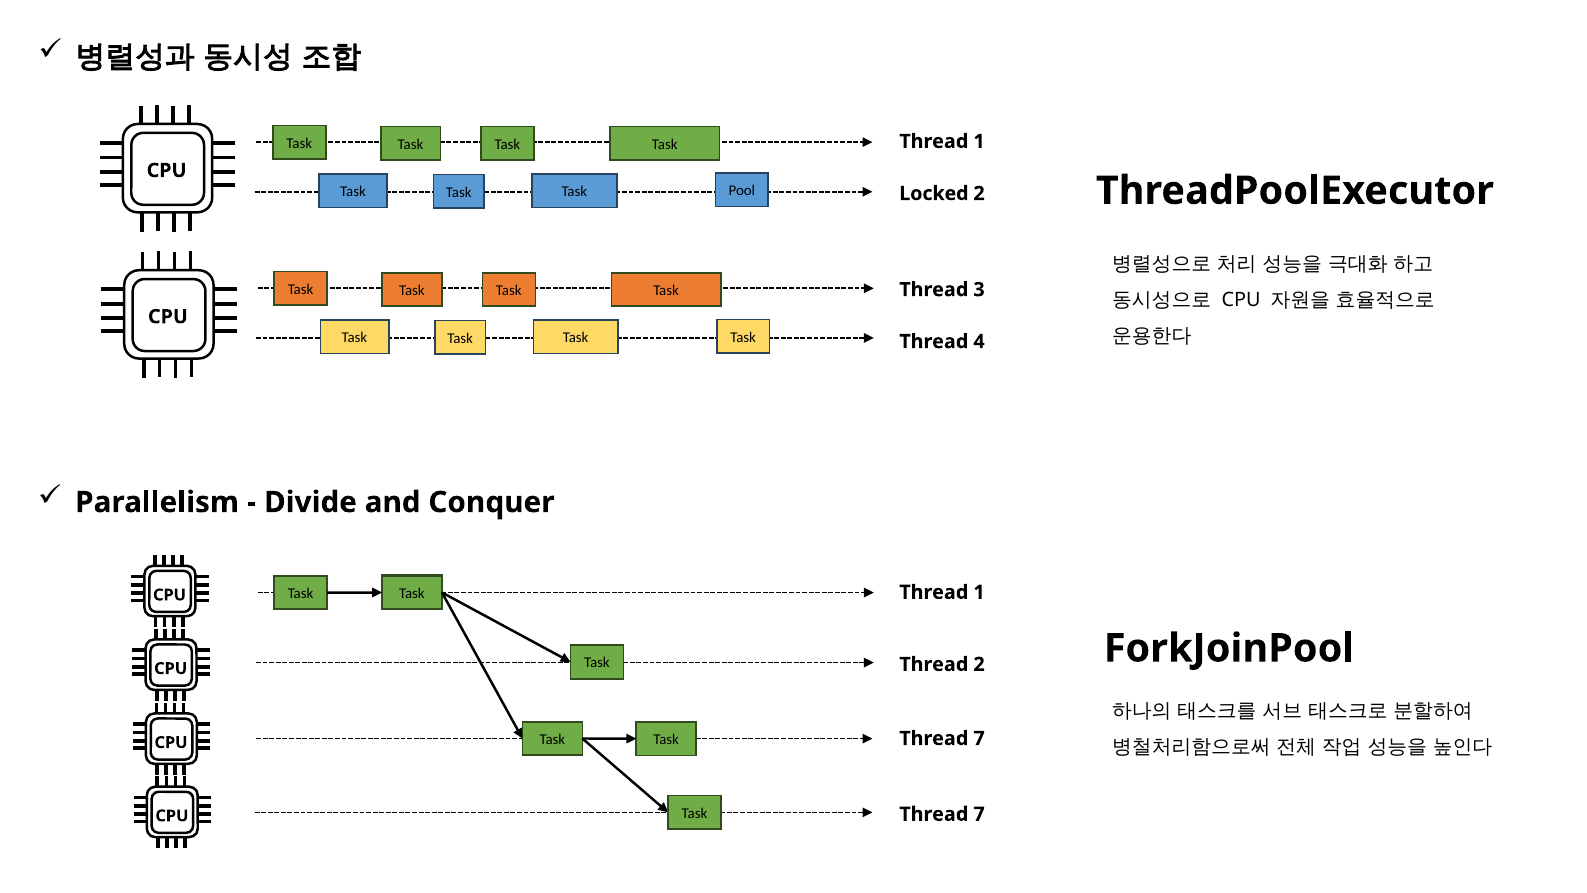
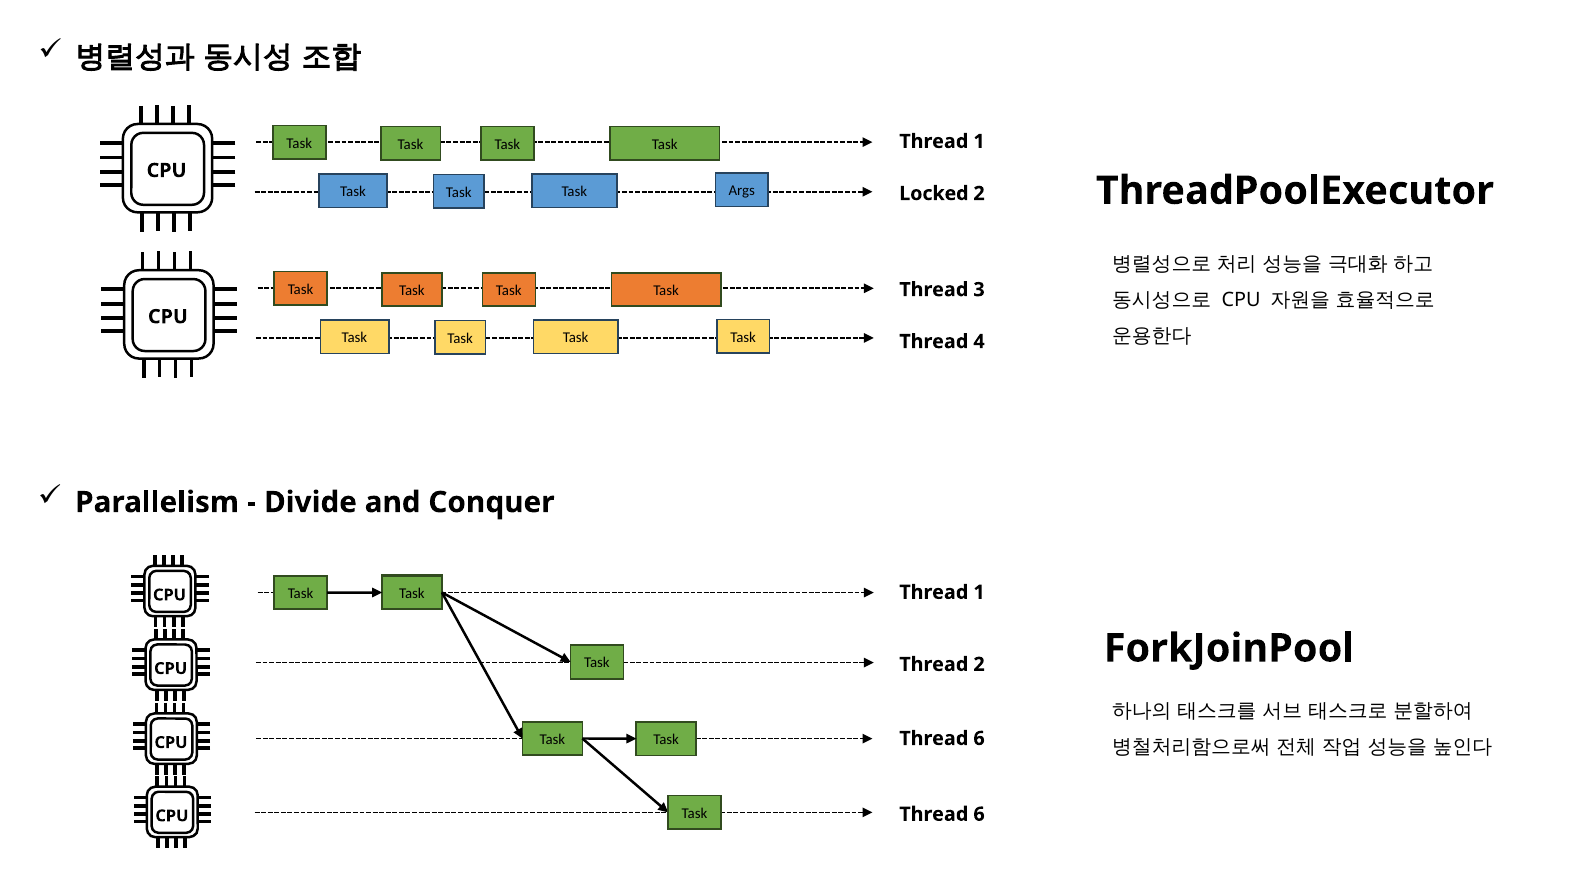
Pool: Pool -> Args
7 at (979, 738): 7 -> 6
7 at (979, 814): 7 -> 6
